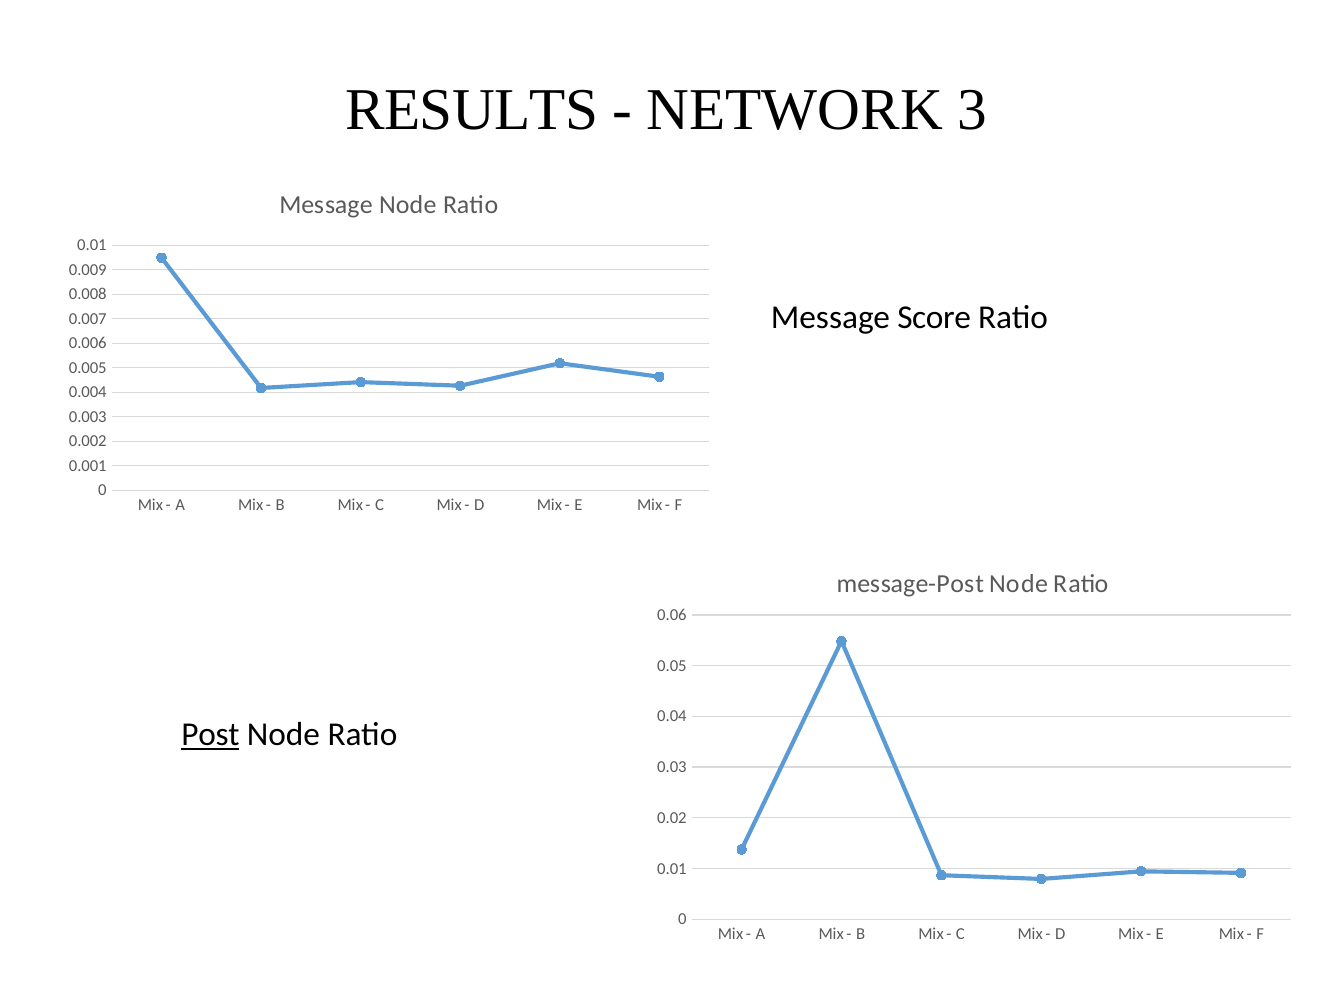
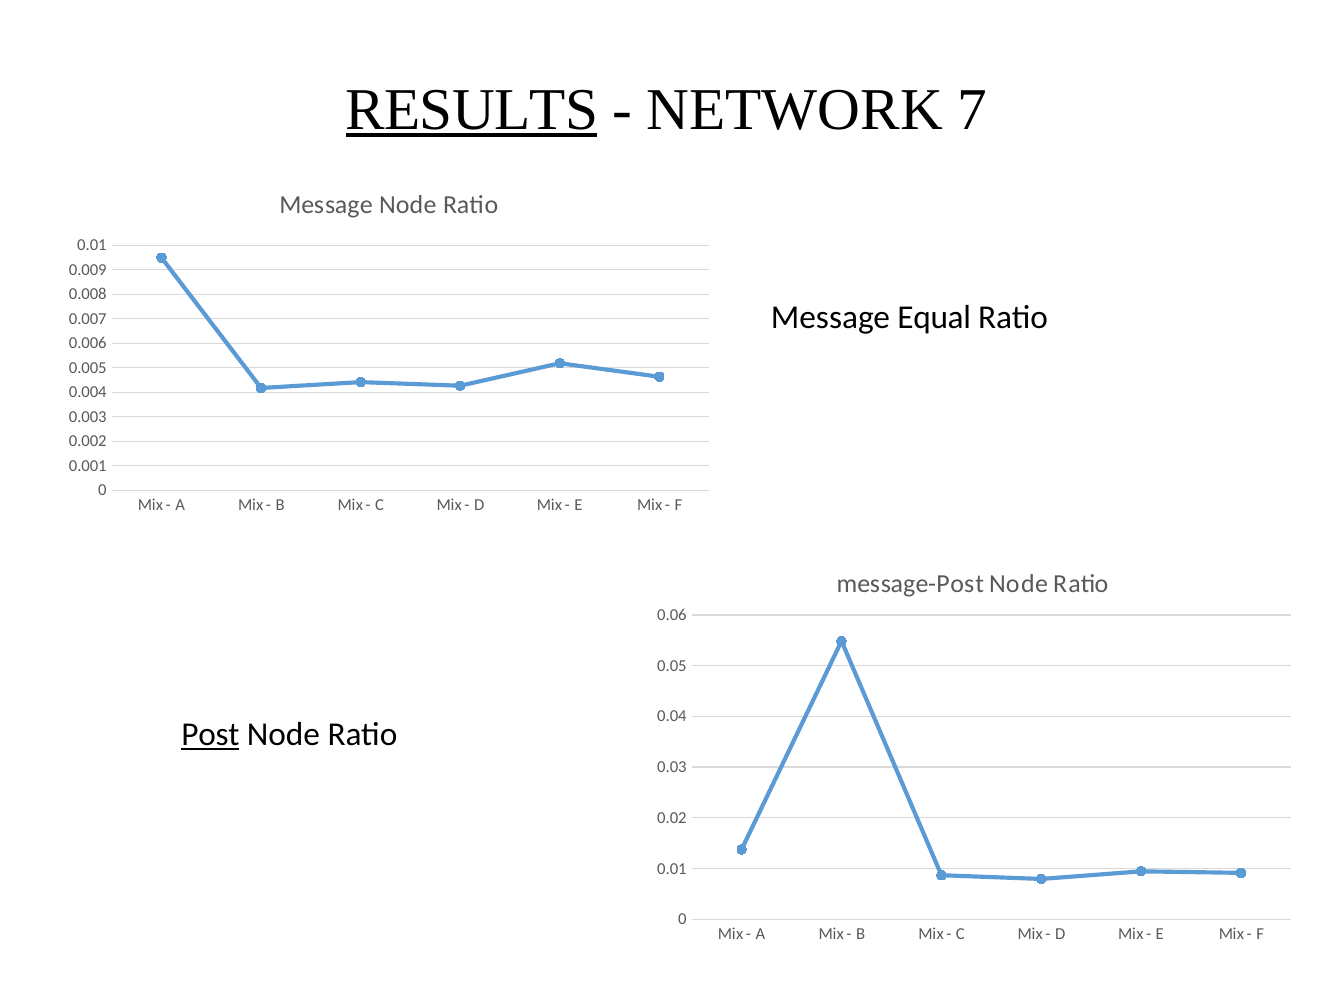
RESULTS underline: none -> present
3: 3 -> 7
Score: Score -> Equal
